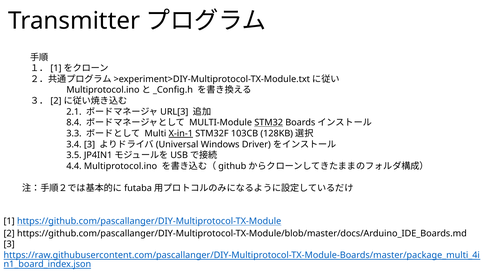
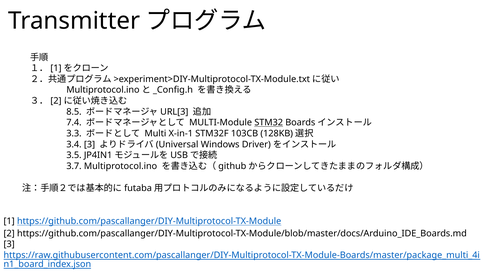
2.1: 2.1 -> 8.5
8.4: 8.4 -> 7.4
X-in-1 underline: present -> none
4.4: 4.4 -> 3.7
